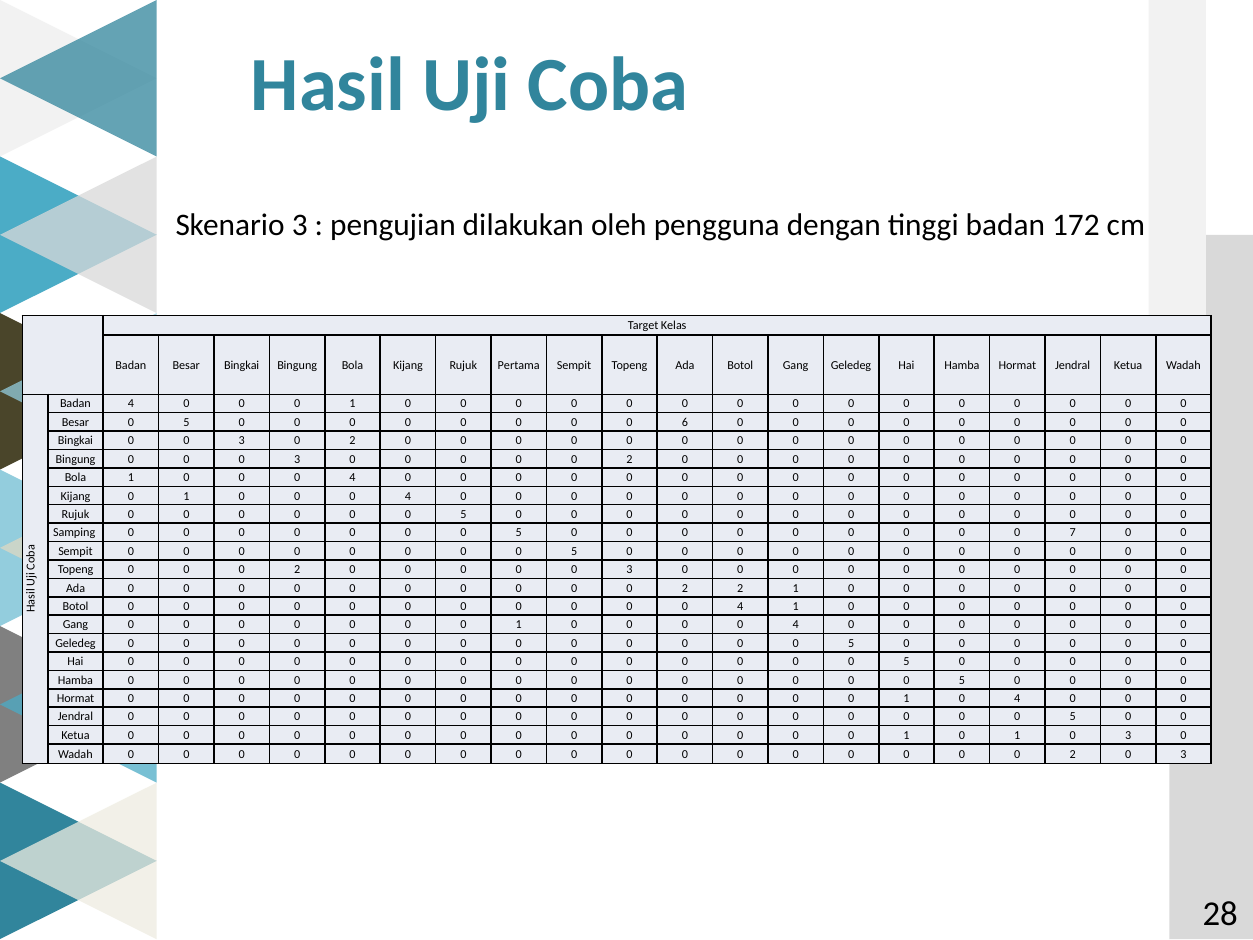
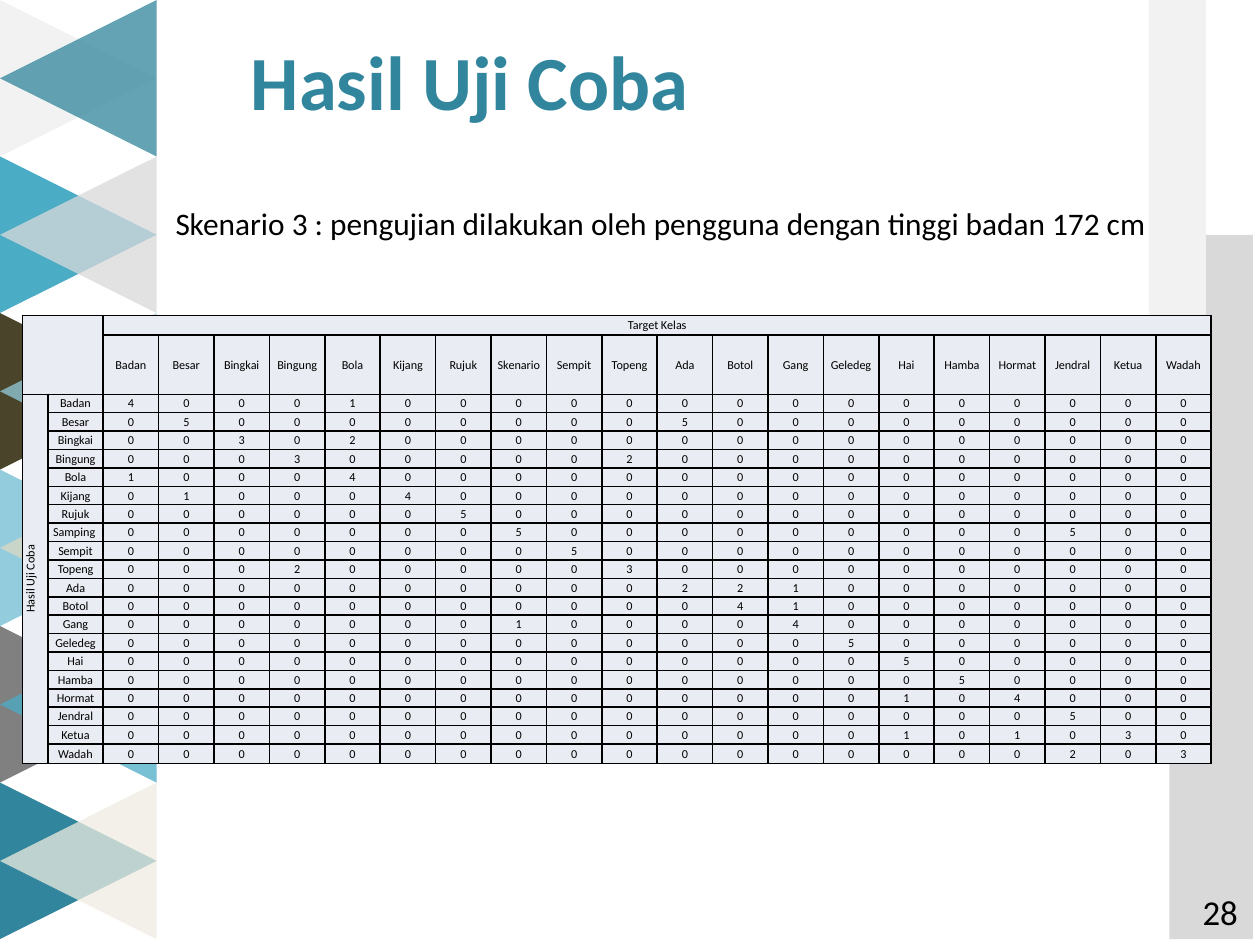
Rujuk Pertama: Pertama -> Skenario
6 at (685, 422): 6 -> 5
7 at (1073, 533): 7 -> 5
